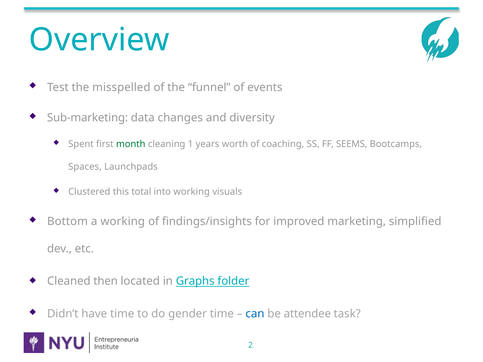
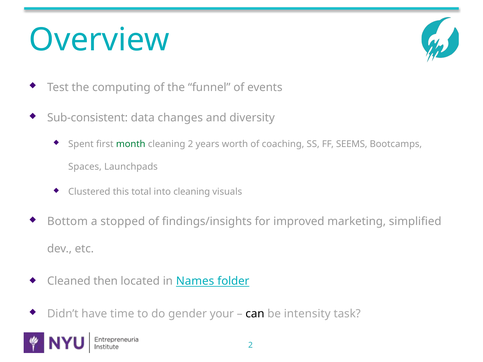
misspelled: misspelled -> computing
Sub-marketing: Sub-marketing -> Sub-consistent
cleaning 1: 1 -> 2
into working: working -> cleaning
a working: working -> stopped
Graphs: Graphs -> Names
gender time: time -> your
can colour: blue -> black
attendee: attendee -> intensity
